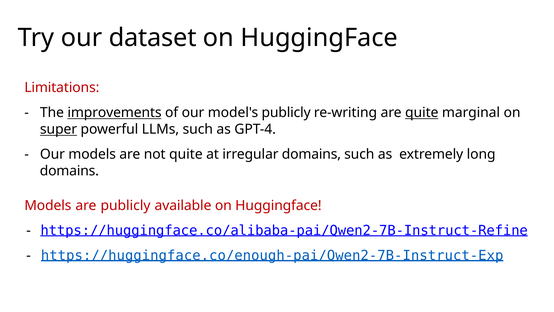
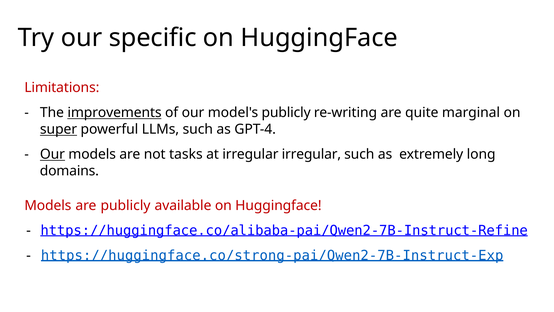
dataset: dataset -> specific
quite at (422, 113) underline: present -> none
Our at (52, 154) underline: none -> present
not quite: quite -> tasks
irregular domains: domains -> irregular
https://huggingface.co/enough-pai/Qwen2-7B-Instruct-Exp: https://huggingface.co/enough-pai/Qwen2-7B-Instruct-Exp -> https://huggingface.co/strong-pai/Qwen2-7B-Instruct-Exp
